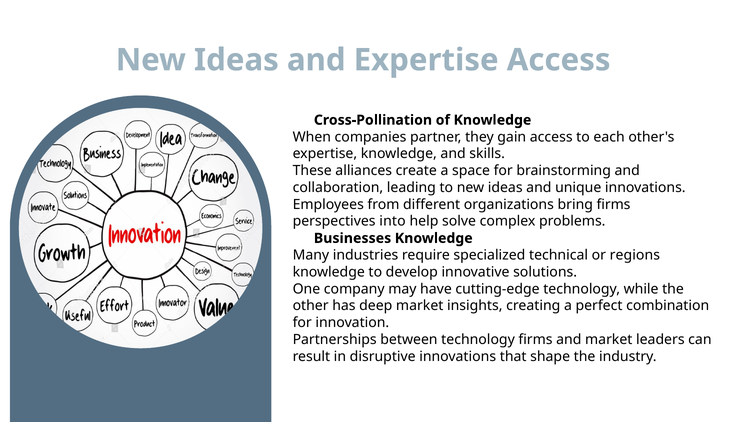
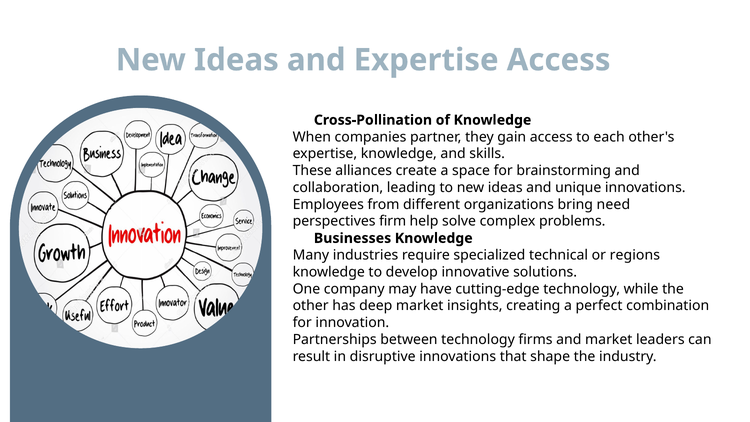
bring firms: firms -> need
into: into -> firm
